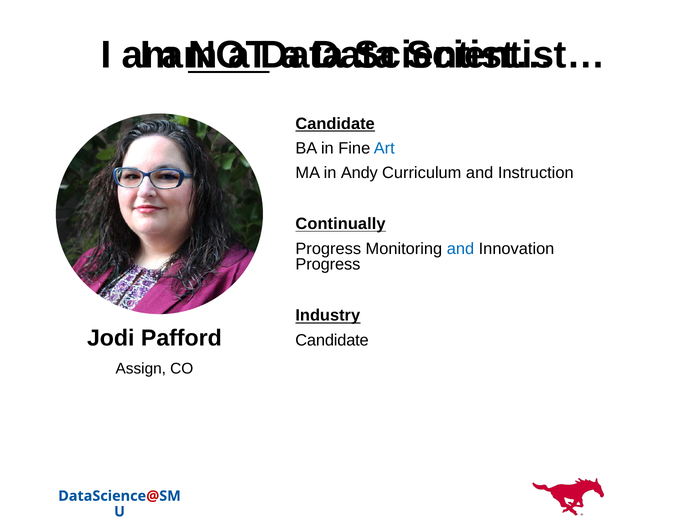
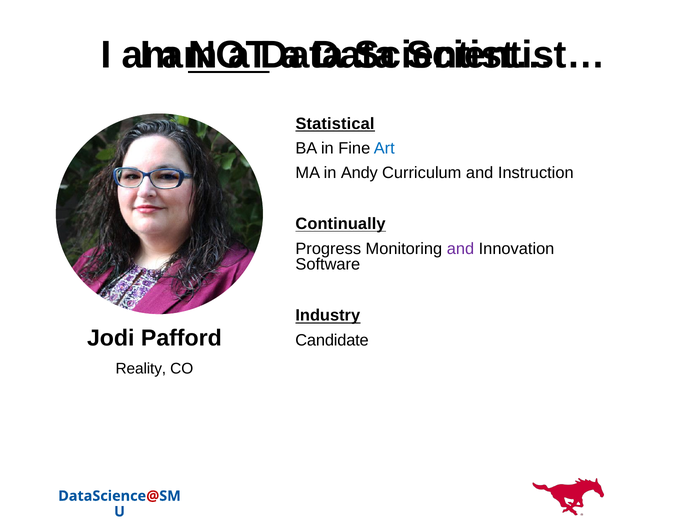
Candidate at (335, 124): Candidate -> Statistical
and at (461, 248) colour: blue -> purple
Progress at (328, 264): Progress -> Software
Assign: Assign -> Reality
